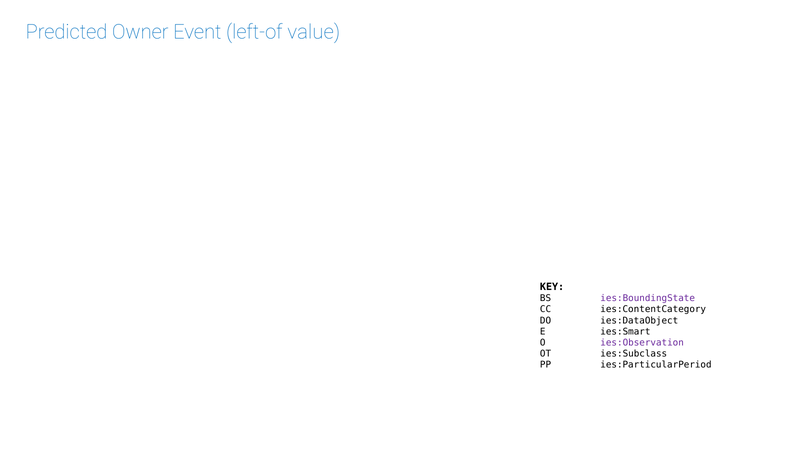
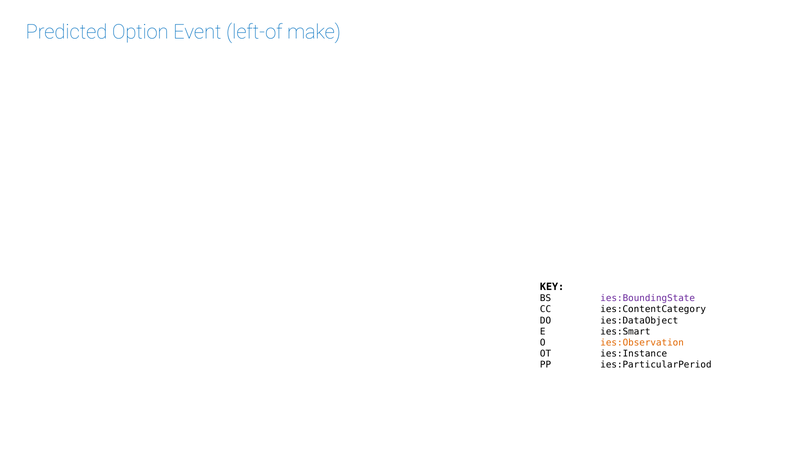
Owner: Owner -> Option
value: value -> make
ies:Observation colour: purple -> orange
ies:Subclass: ies:Subclass -> ies:Instance
